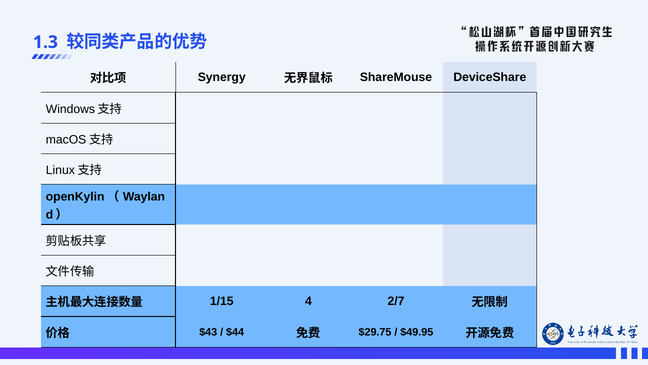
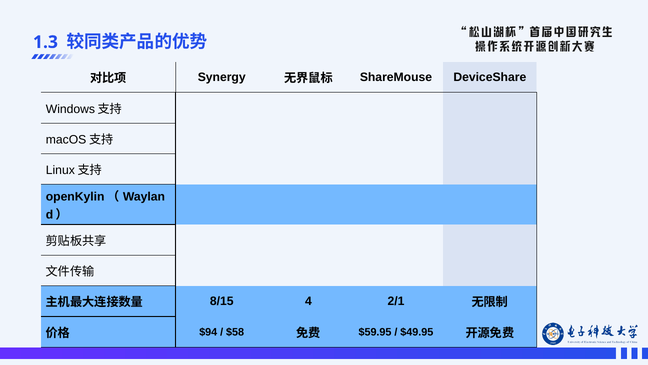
1/15: 1/15 -> 8/15
2/7: 2/7 -> 2/1
$43: $43 -> $94
$44: $44 -> $58
$29.75: $29.75 -> $59.95
